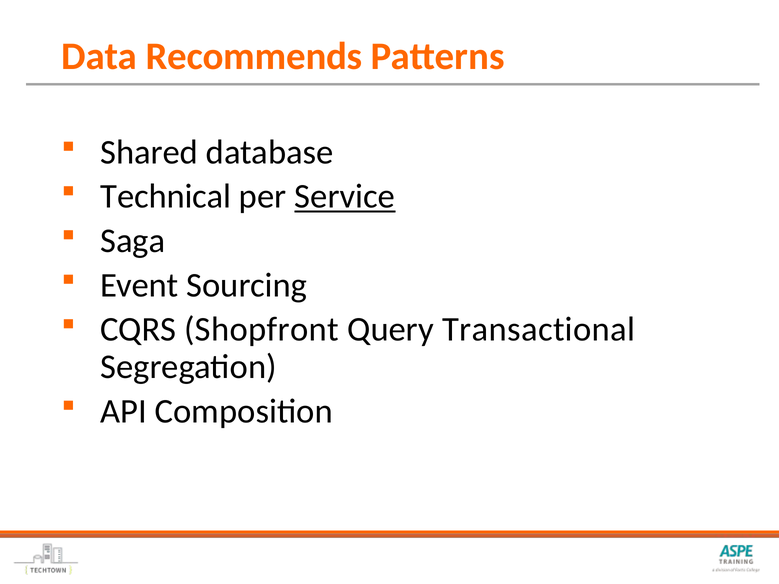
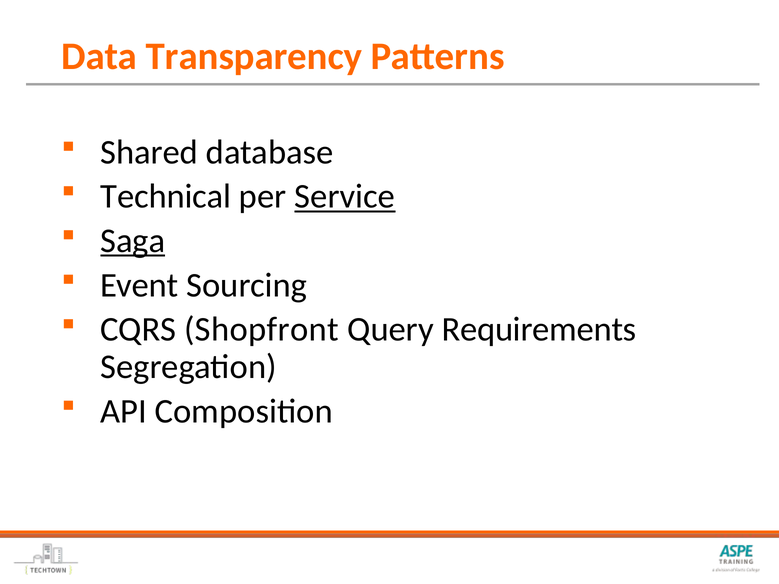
Recommends: Recommends -> Transparency
Saga underline: none -> present
Transactional: Transactional -> Requirements
